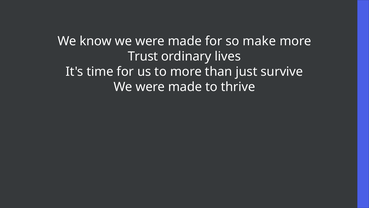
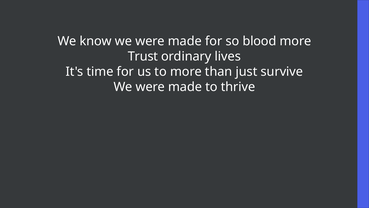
make: make -> blood
